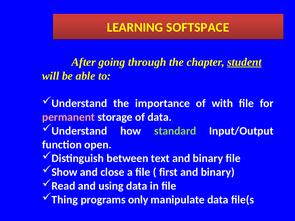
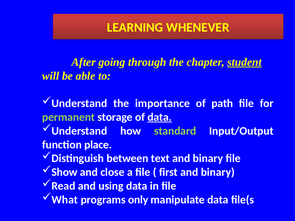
SOFTSPACE: SOFTSPACE -> WHENEVER
with: with -> path
permanent colour: pink -> light green
data at (160, 117) underline: none -> present
open: open -> place
Thing: Thing -> What
